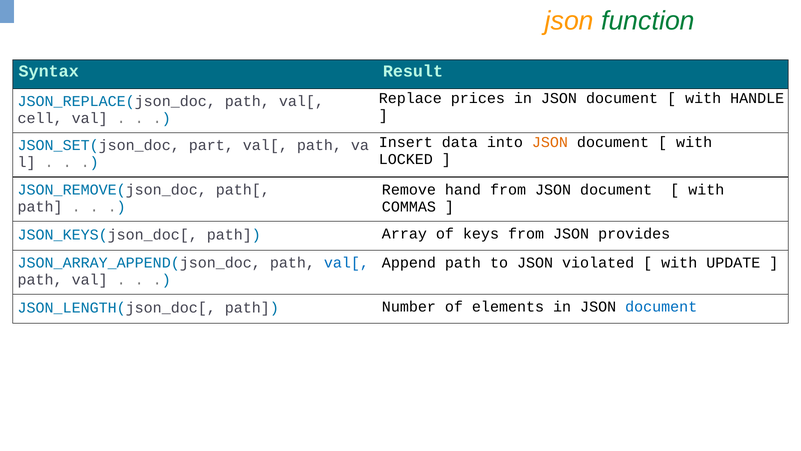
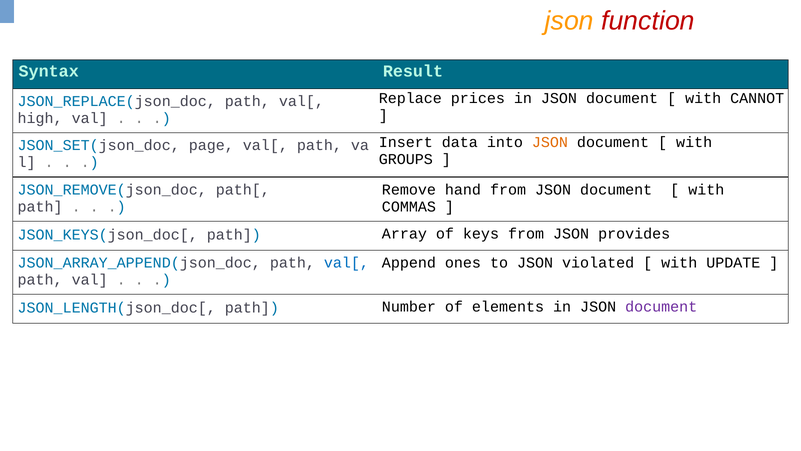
function colour: green -> red
HANDLE: HANDLE -> CANNOT
cell: cell -> high
part: part -> page
LOCKED: LOCKED -> GROUPS
Append path: path -> ones
document at (661, 307) colour: blue -> purple
